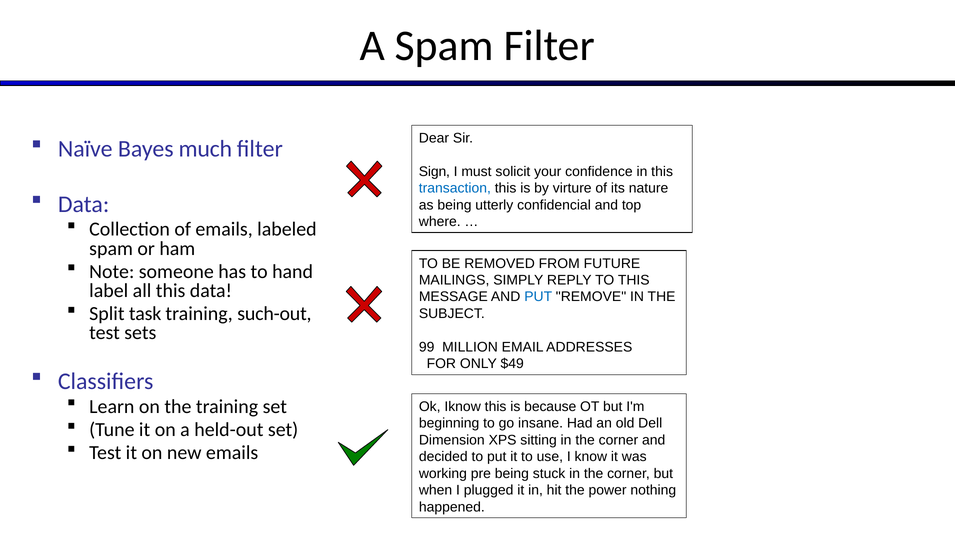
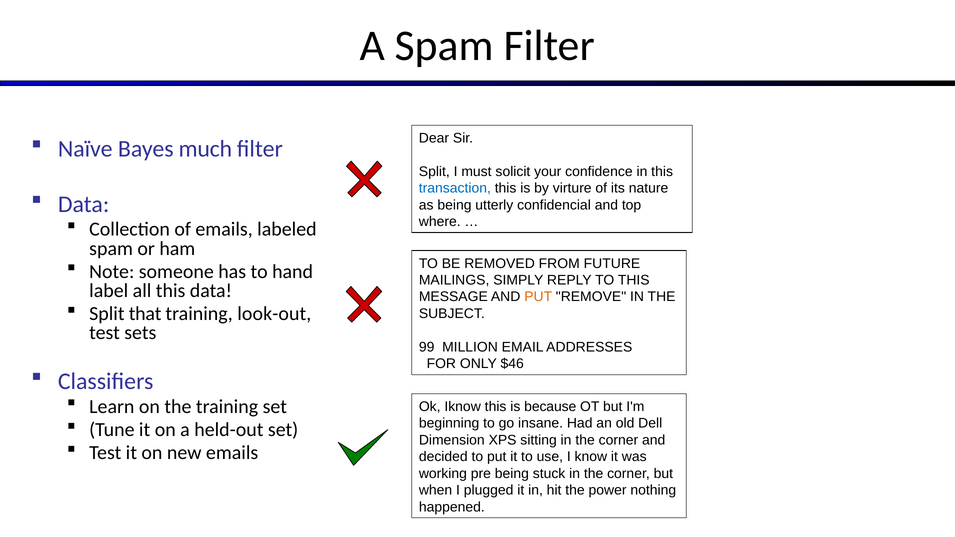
Sign at (434, 172): Sign -> Split
PUT at (538, 297) colour: blue -> orange
task: task -> that
such-out: such-out -> look-out
$49: $49 -> $46
